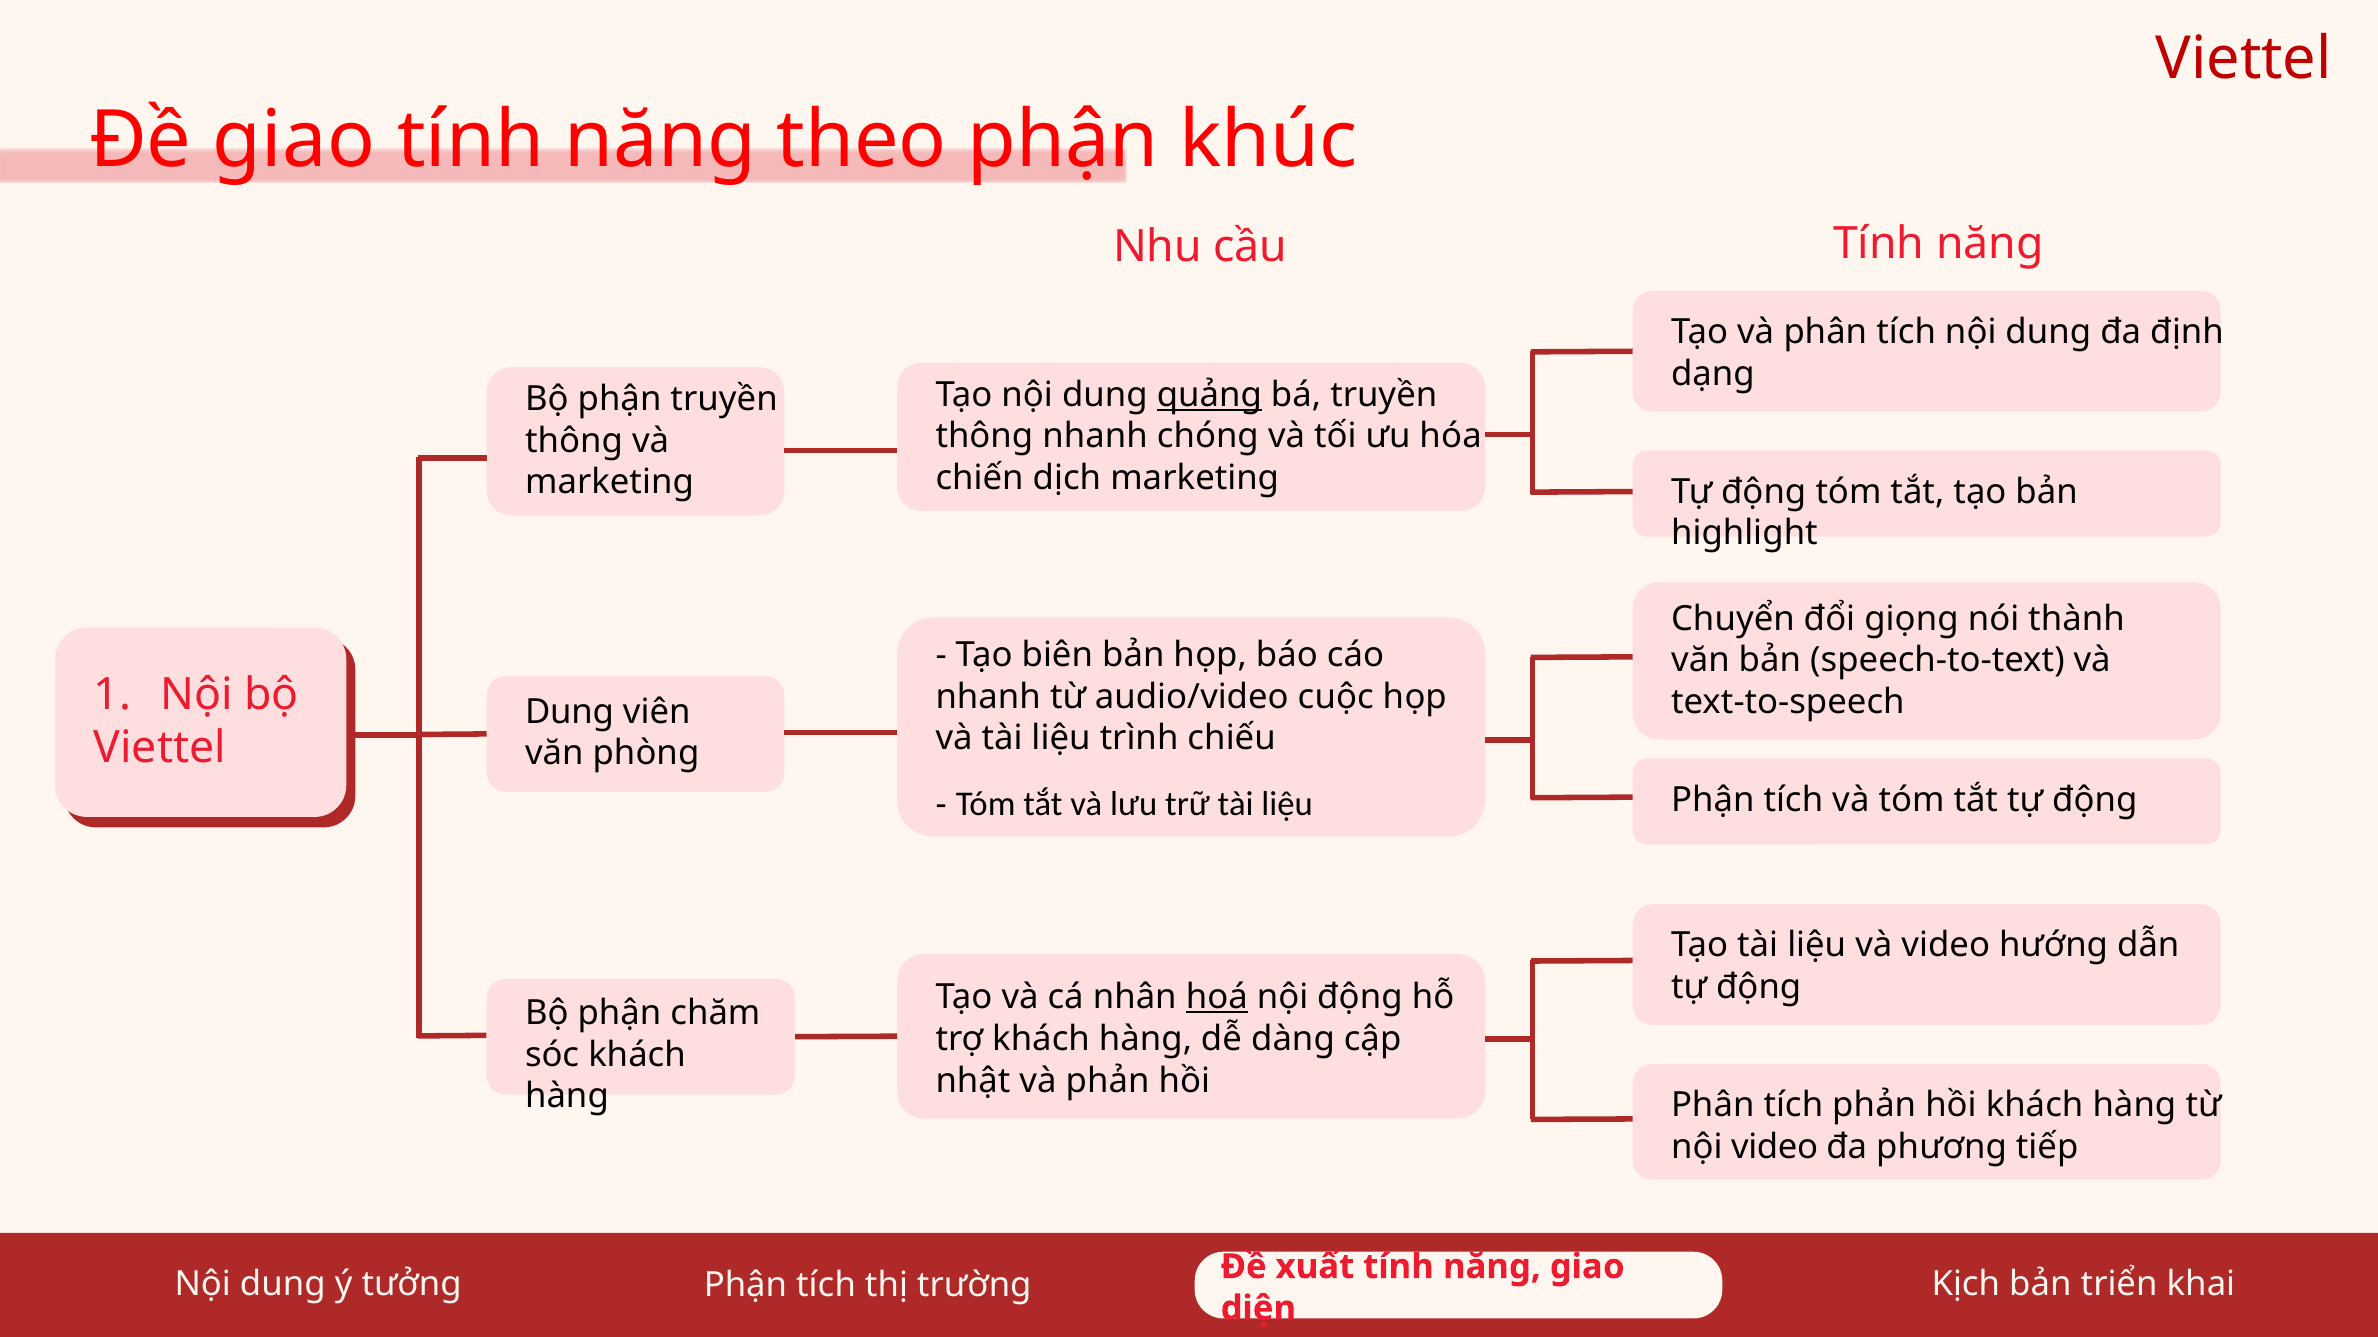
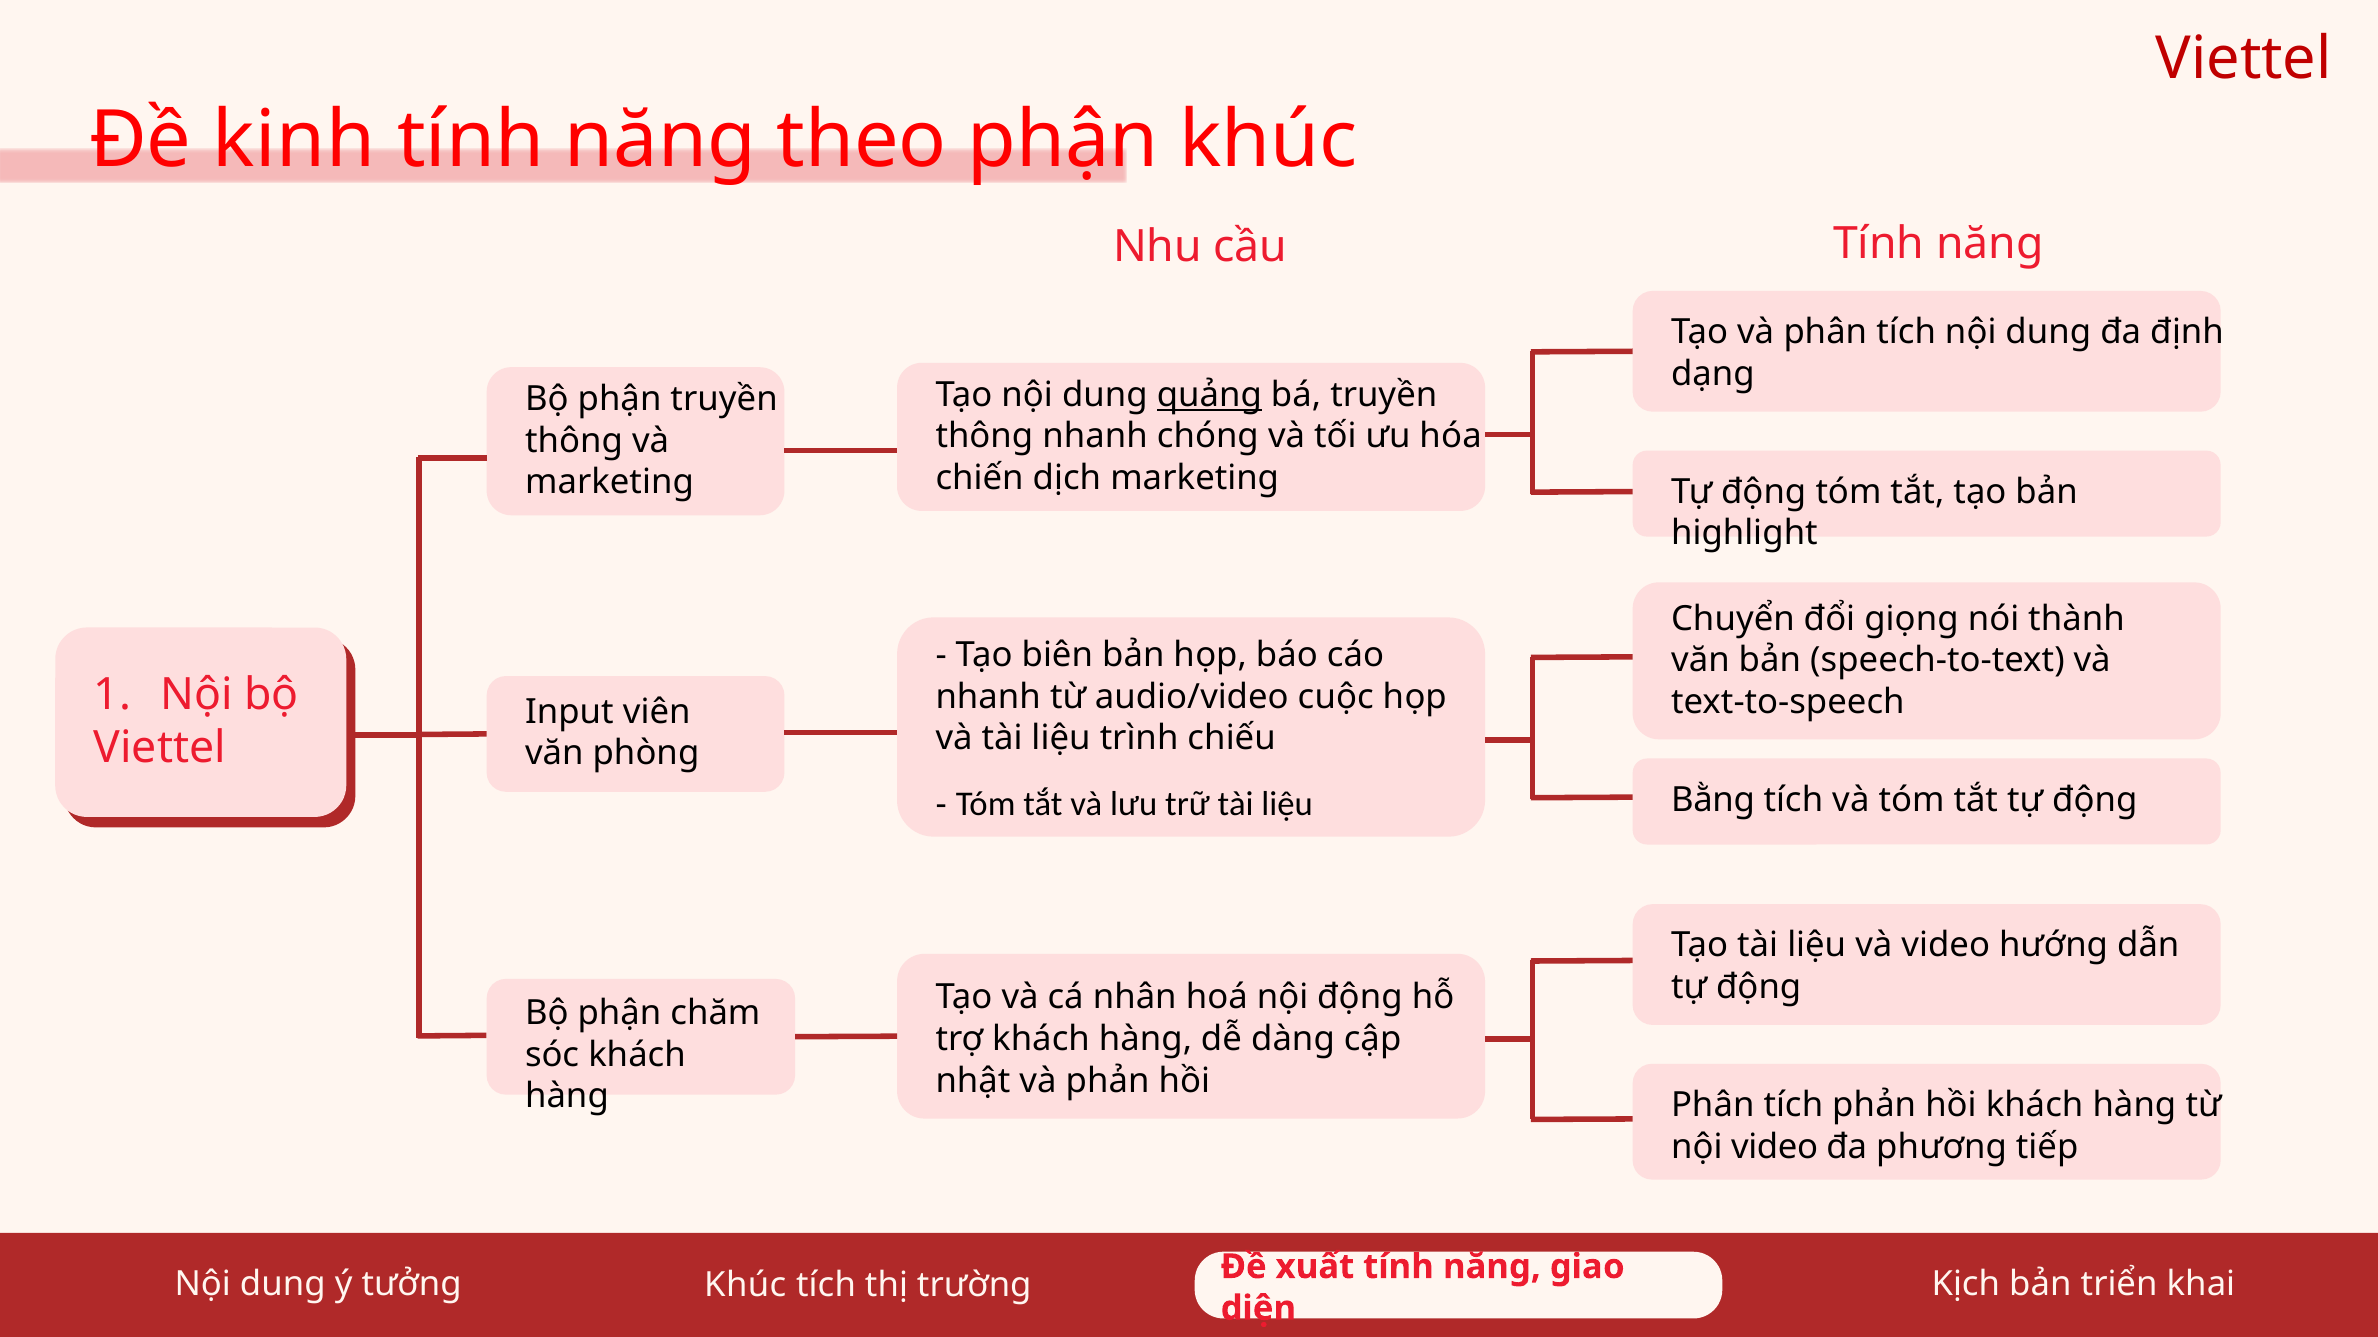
Đề giao: giao -> kinh
Dung at (569, 712): Dung -> Input
Phận at (1713, 800): Phận -> Bằng
hoá underline: present -> none
tưởng Phận: Phận -> Khúc
